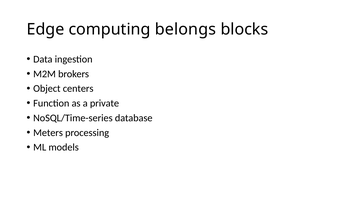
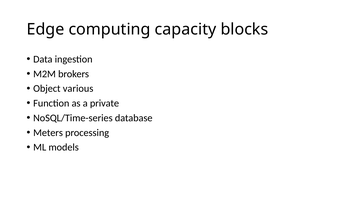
belongs: belongs -> capacity
centers: centers -> various
